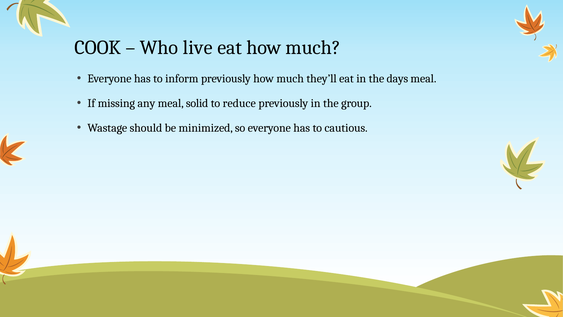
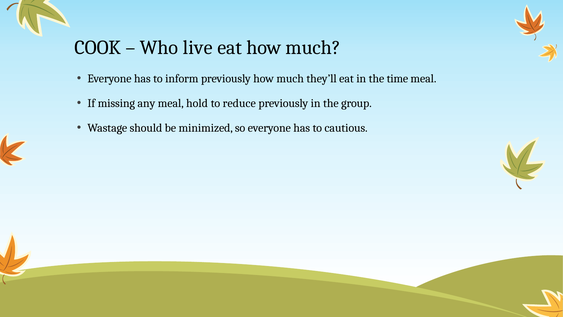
days: days -> time
solid: solid -> hold
